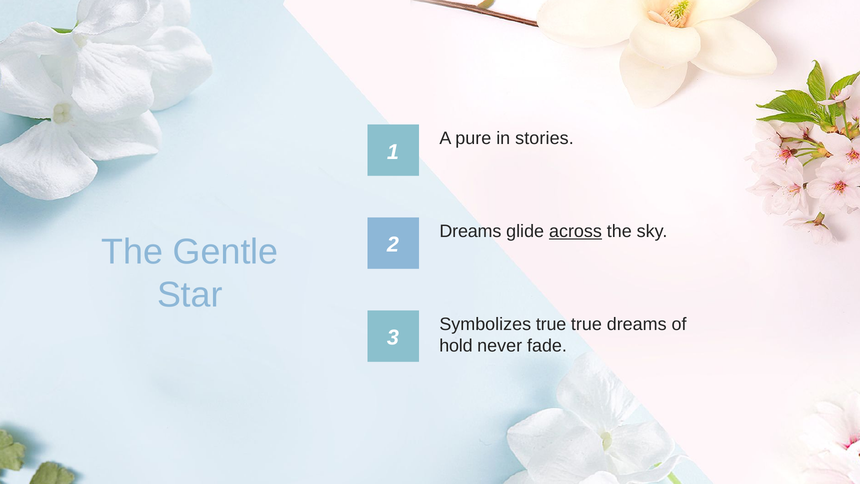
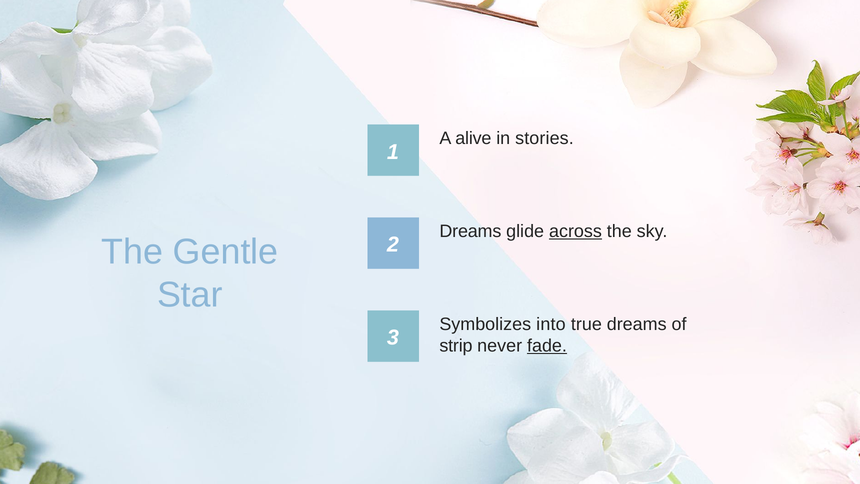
pure: pure -> alive
Symbolizes true: true -> into
hold: hold -> strip
fade underline: none -> present
